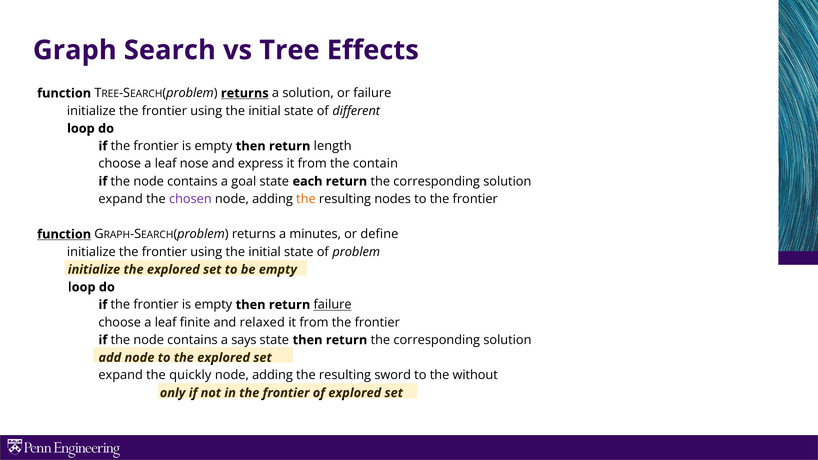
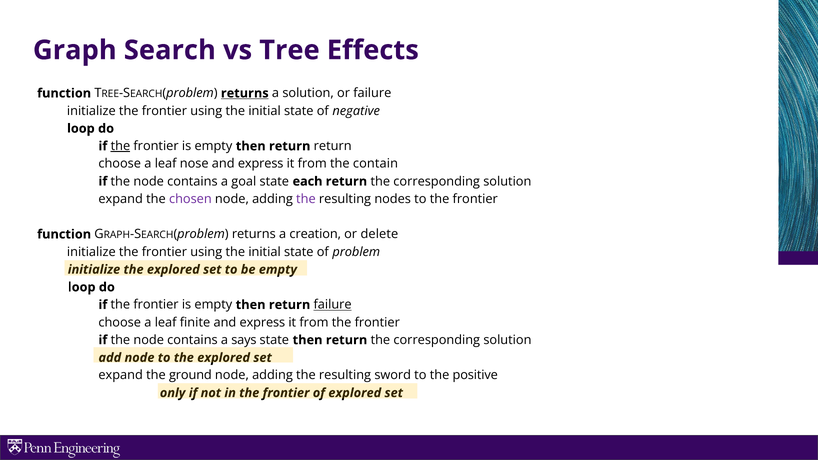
different: different -> negative
the at (120, 146) underline: none -> present
return length: length -> return
the at (306, 199) colour: orange -> purple
function at (64, 234) underline: present -> none
minutes: minutes -> creation
define: define -> delete
relaxed at (262, 322): relaxed -> express
quickly: quickly -> ground
without: without -> positive
